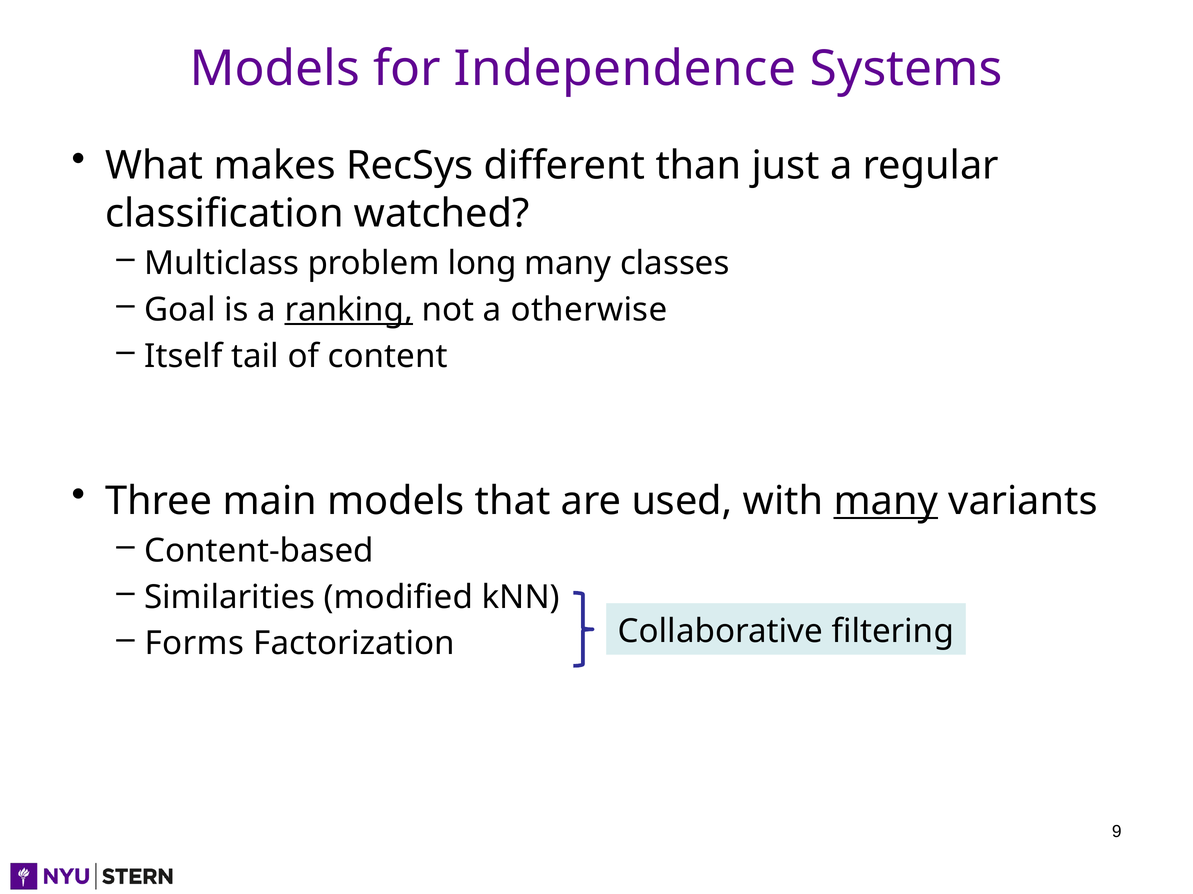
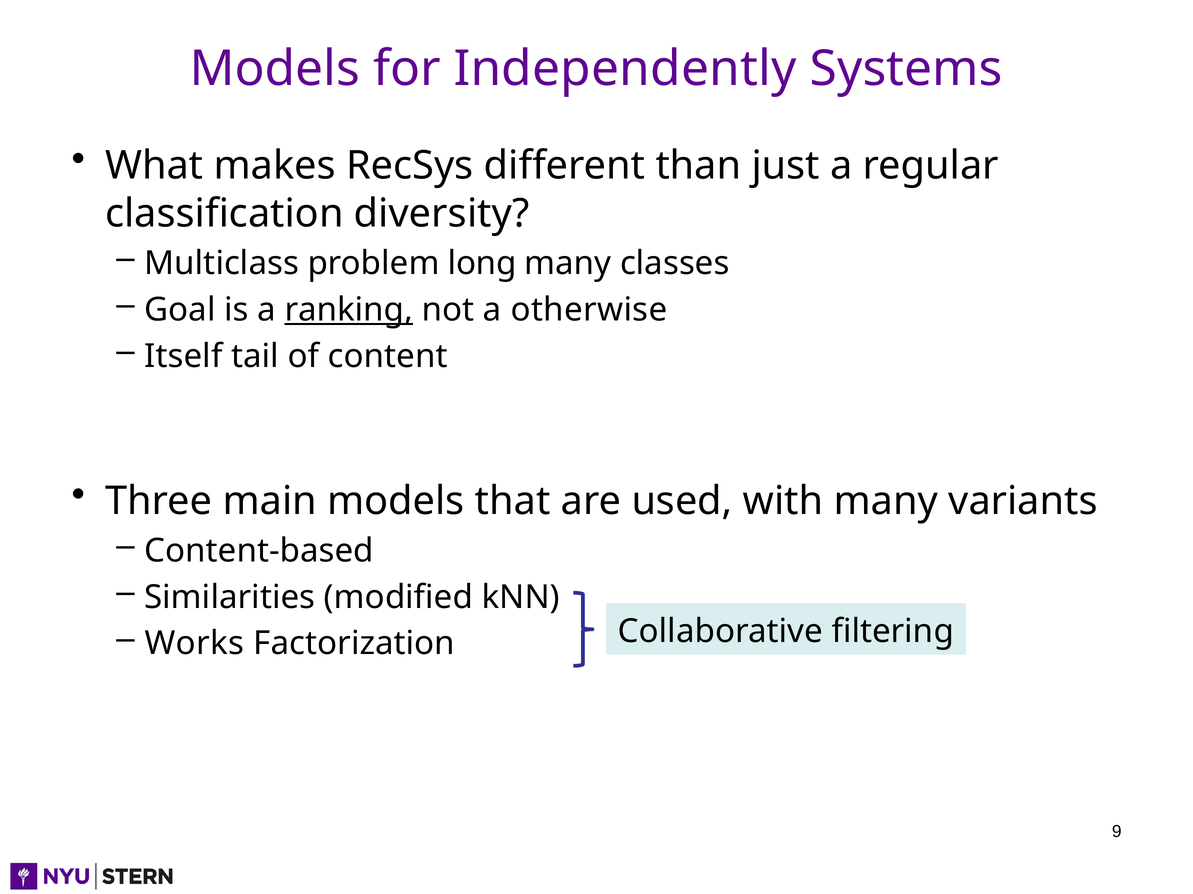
Independence: Independence -> Independently
watched: watched -> diversity
many at (886, 501) underline: present -> none
Forms: Forms -> Works
